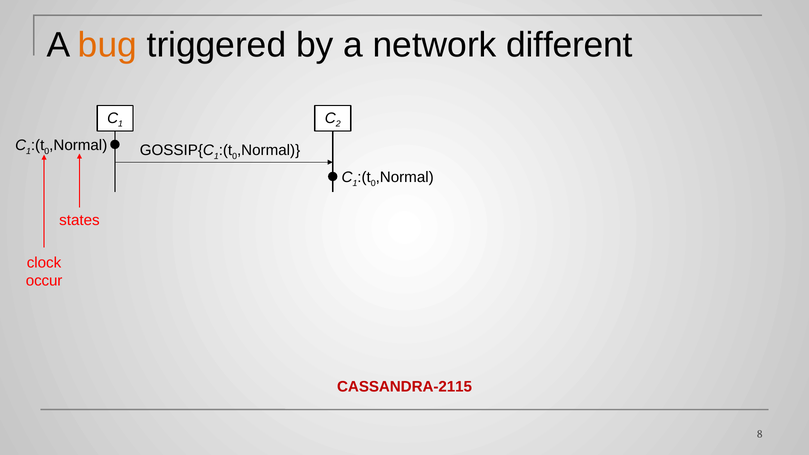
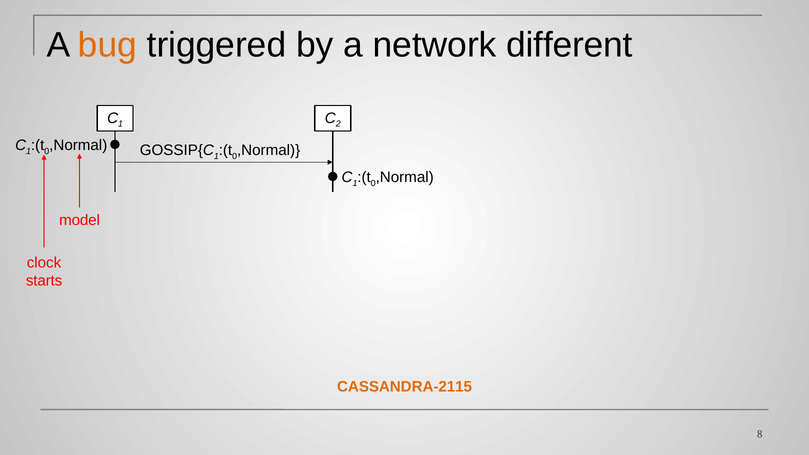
states: states -> model
occur: occur -> starts
CASSANDRA-2115 colour: red -> orange
